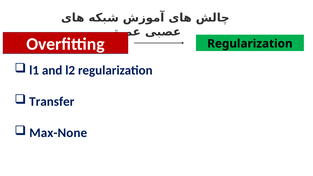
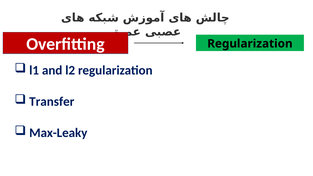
Max-None: Max-None -> Max-Leaky
